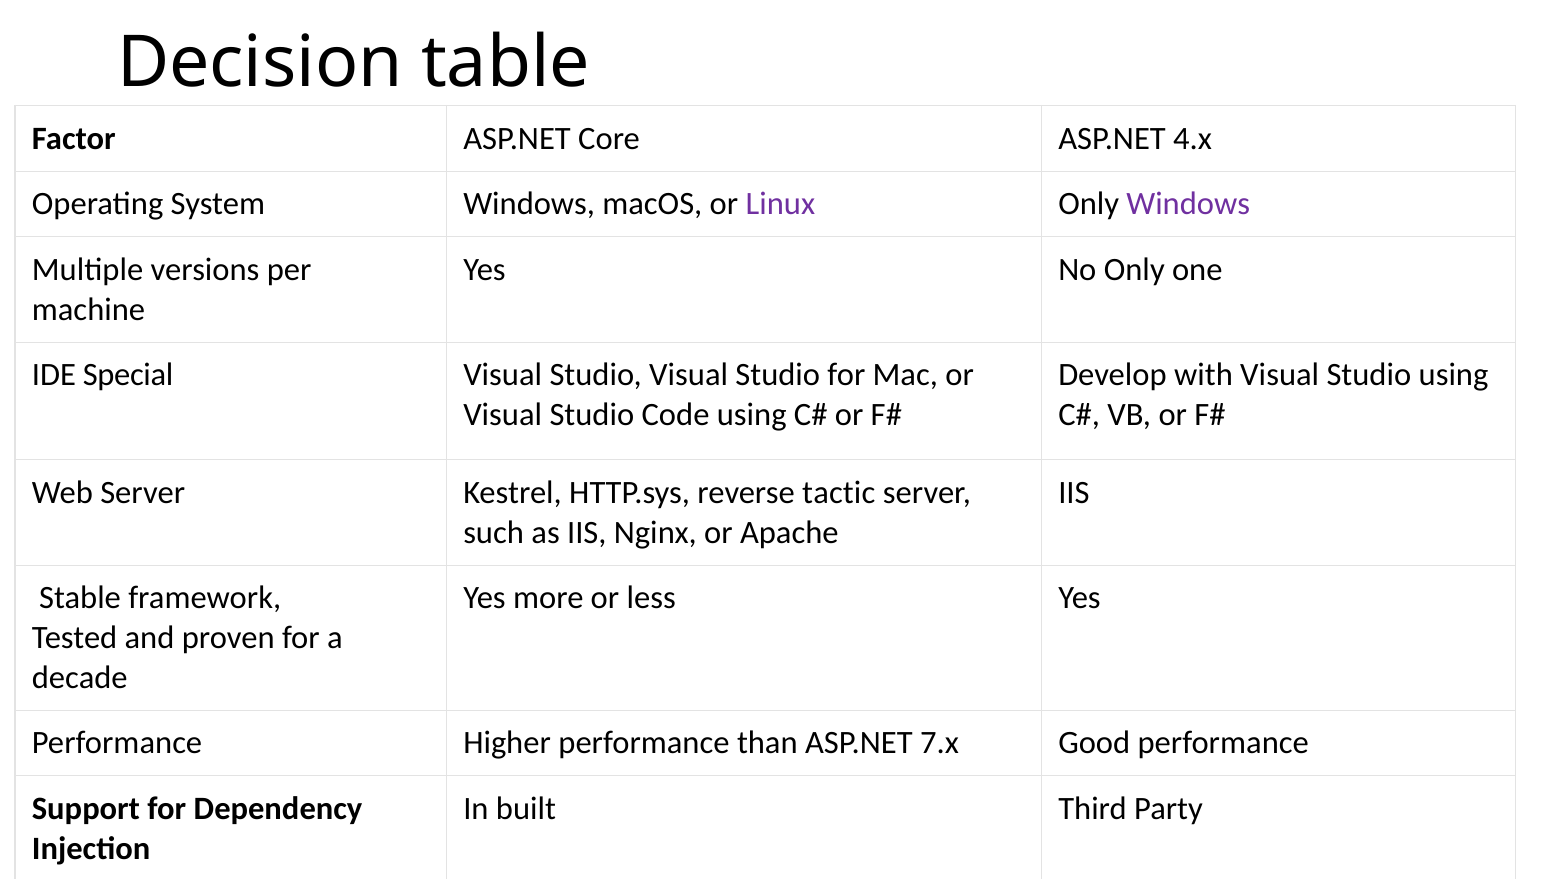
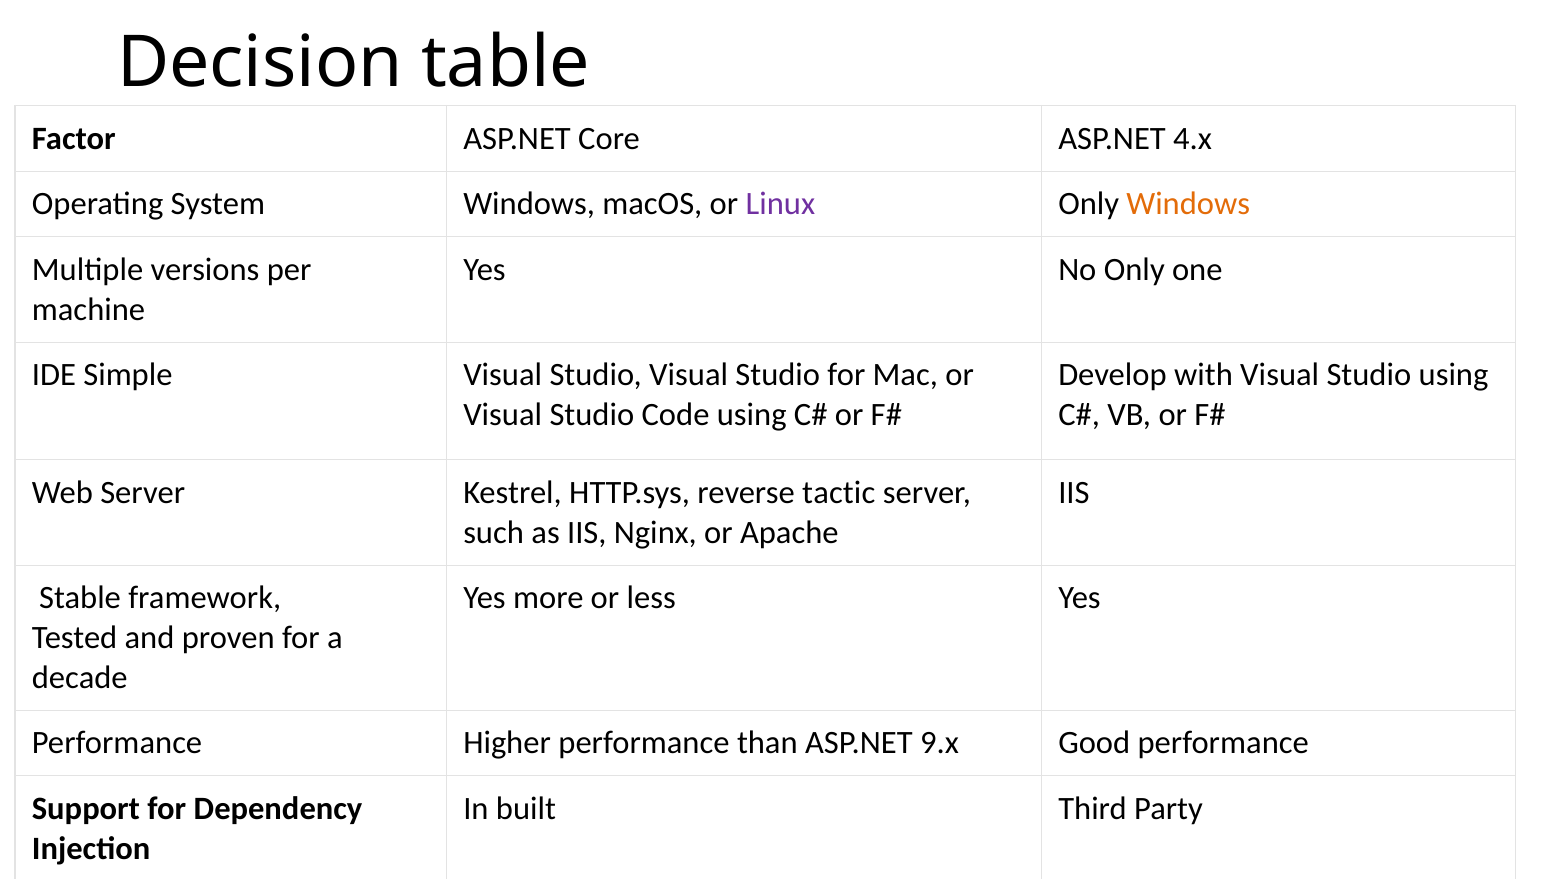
Windows at (1188, 204) colour: purple -> orange
Special: Special -> Simple
7.x: 7.x -> 9.x
